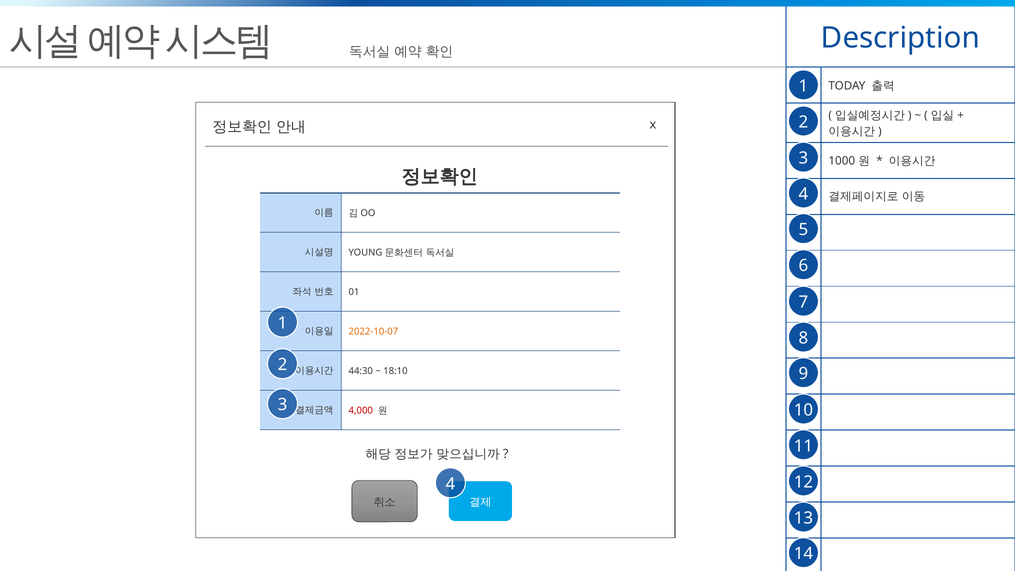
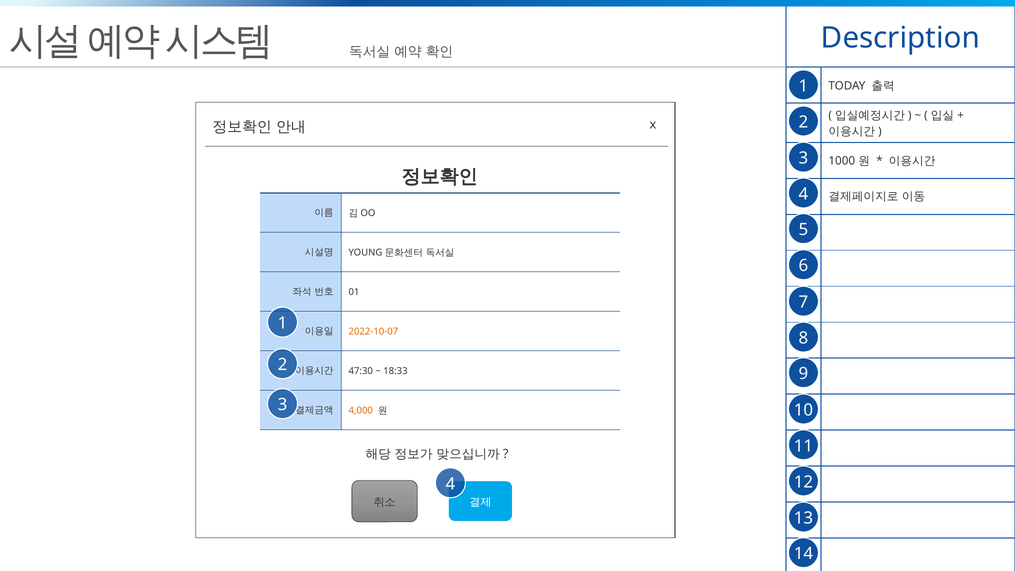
44:30: 44:30 -> 47:30
18:10: 18:10 -> 18:33
4,000 colour: red -> orange
